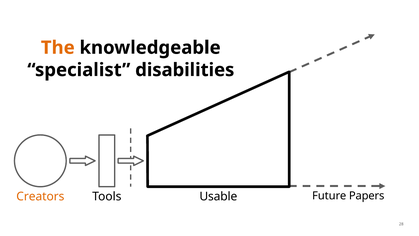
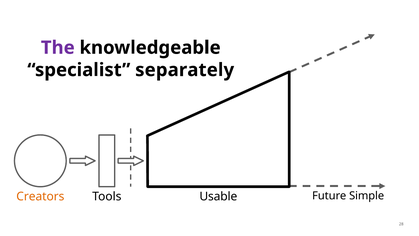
The colour: orange -> purple
disabilities: disabilities -> separately
Papers: Papers -> Simple
